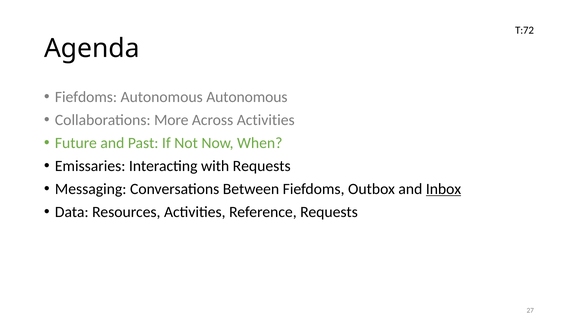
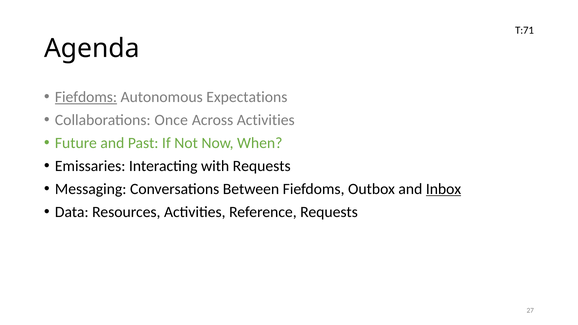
T:72: T:72 -> T:71
Fiefdoms at (86, 97) underline: none -> present
Autonomous Autonomous: Autonomous -> Expectations
More: More -> Once
